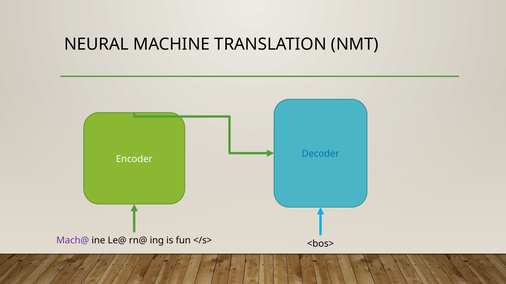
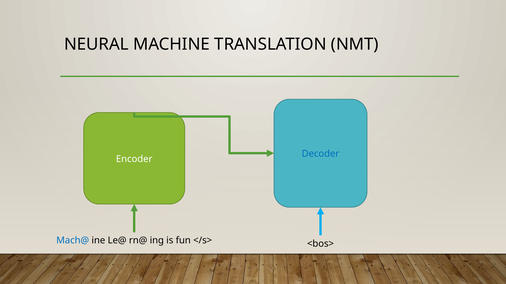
Mach@ colour: purple -> blue
